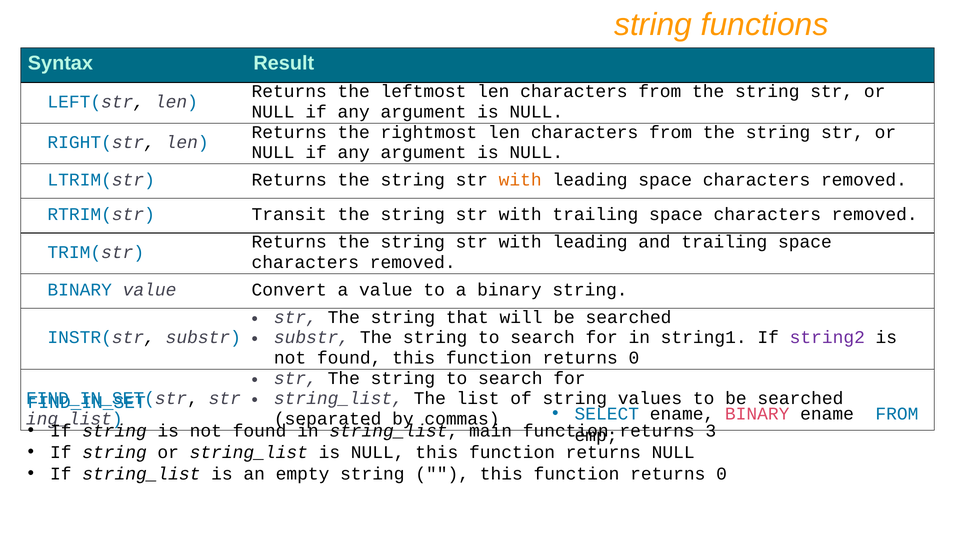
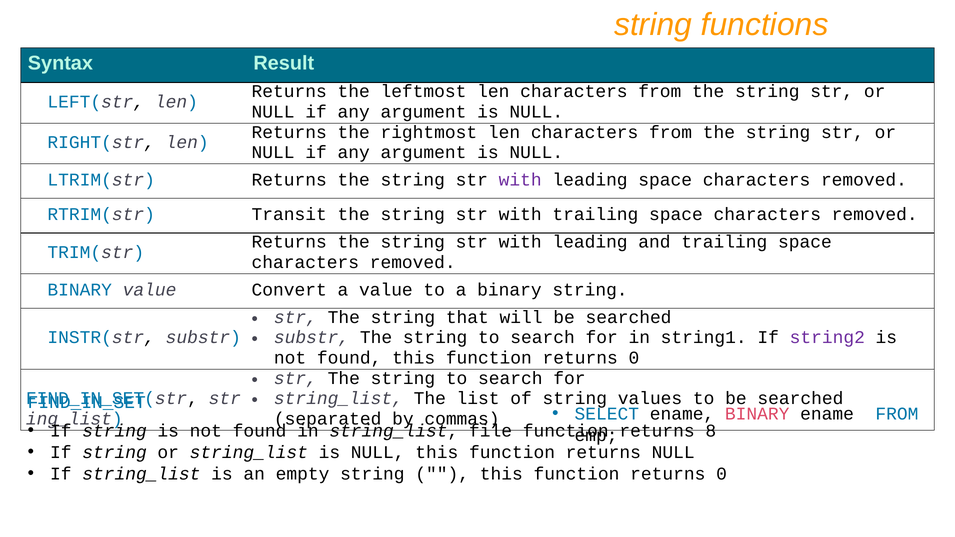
with at (520, 180) colour: orange -> purple
main: main -> file
3: 3 -> 8
